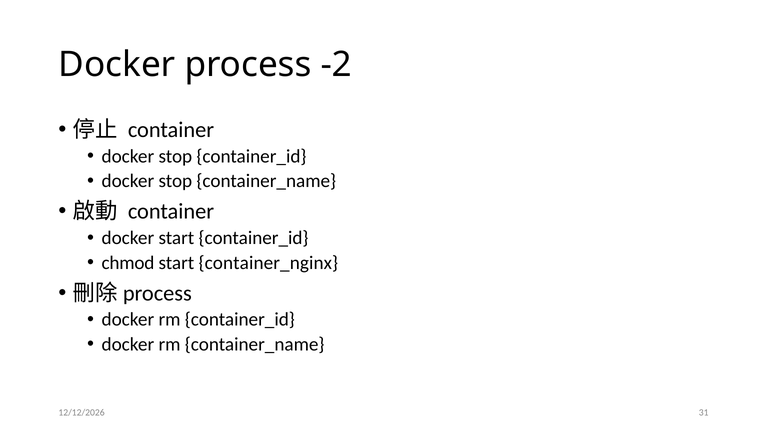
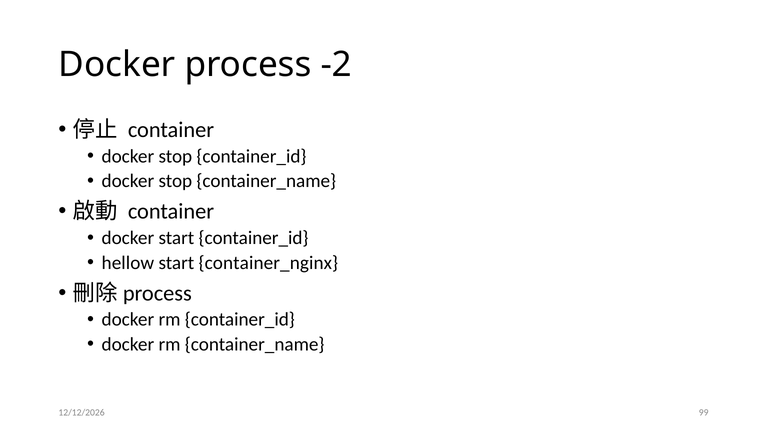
chmod: chmod -> hellow
31: 31 -> 99
